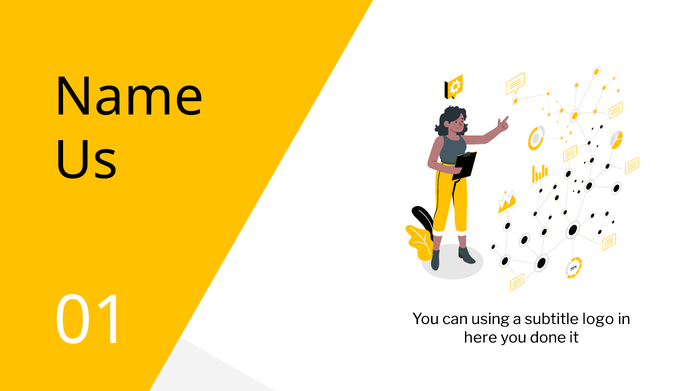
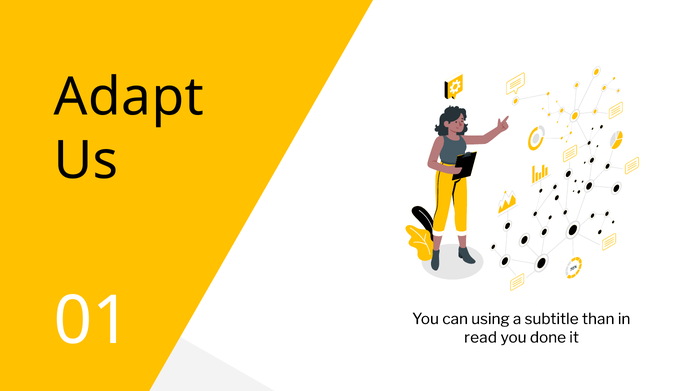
Name: Name -> Adapt
logo: logo -> than
here: here -> read
